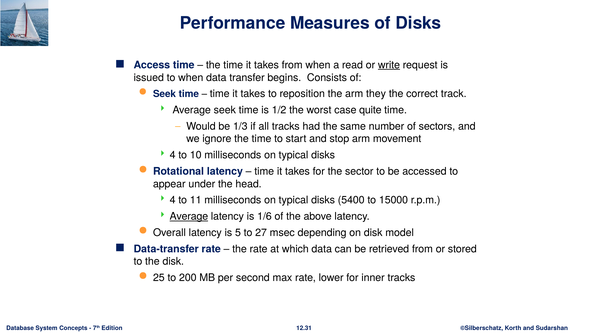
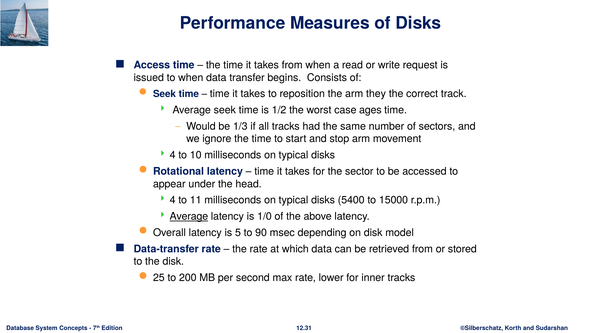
write underline: present -> none
quite: quite -> ages
1/6: 1/6 -> 1/0
27: 27 -> 90
